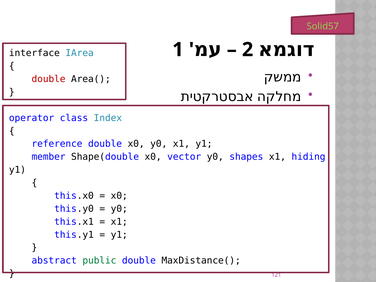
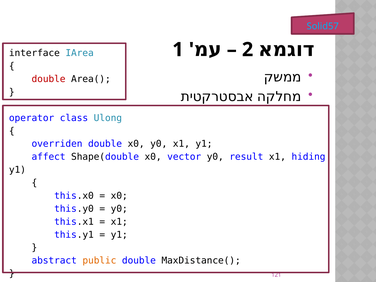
Solid57 colour: light green -> light blue
Index: Index -> Ulong
reference: reference -> overriden
member: member -> affect
shapes: shapes -> result
public colour: green -> orange
